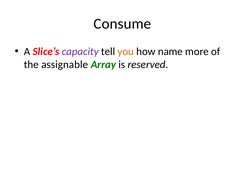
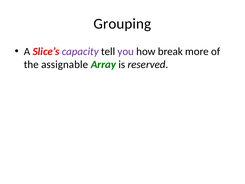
Consume: Consume -> Grouping
you colour: orange -> purple
name: name -> break
